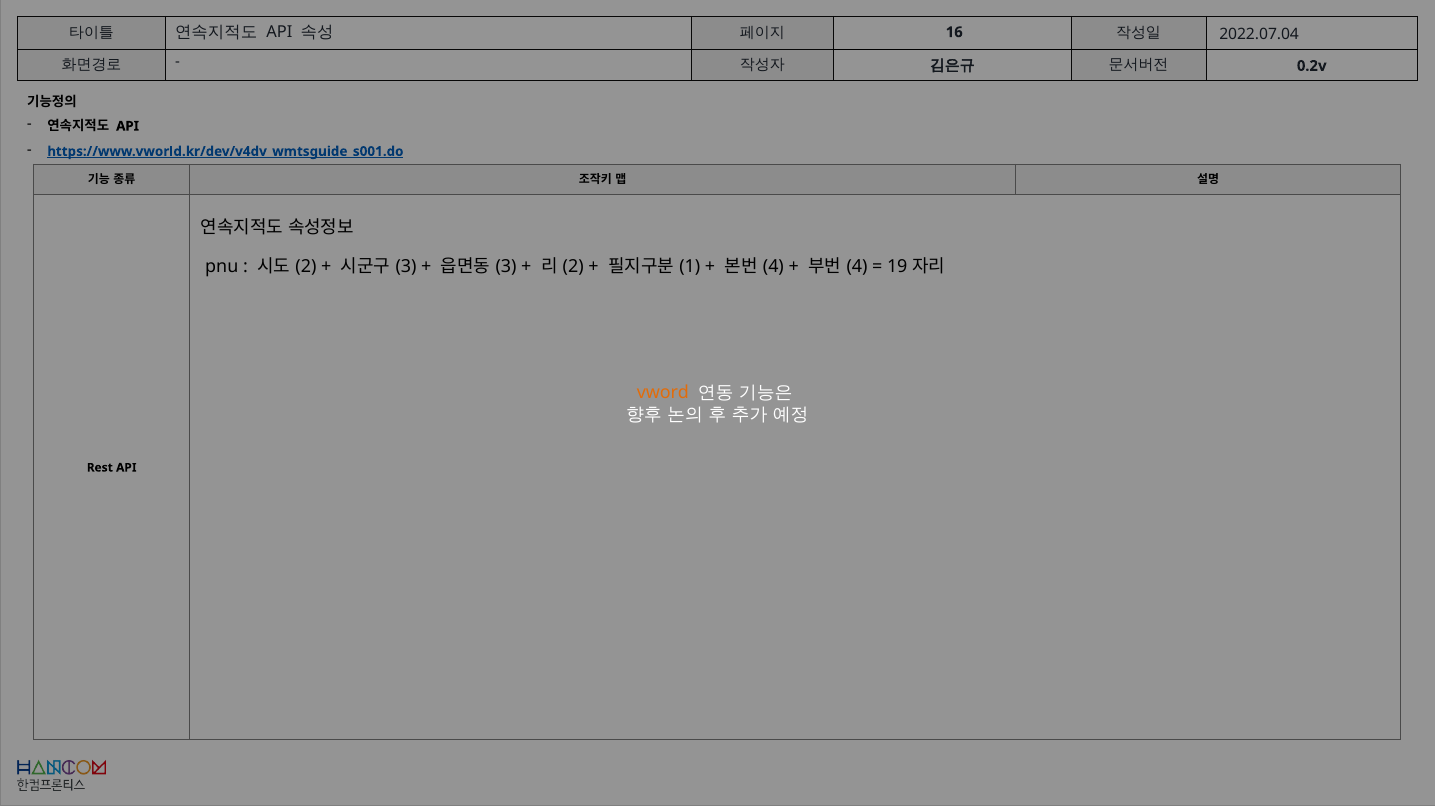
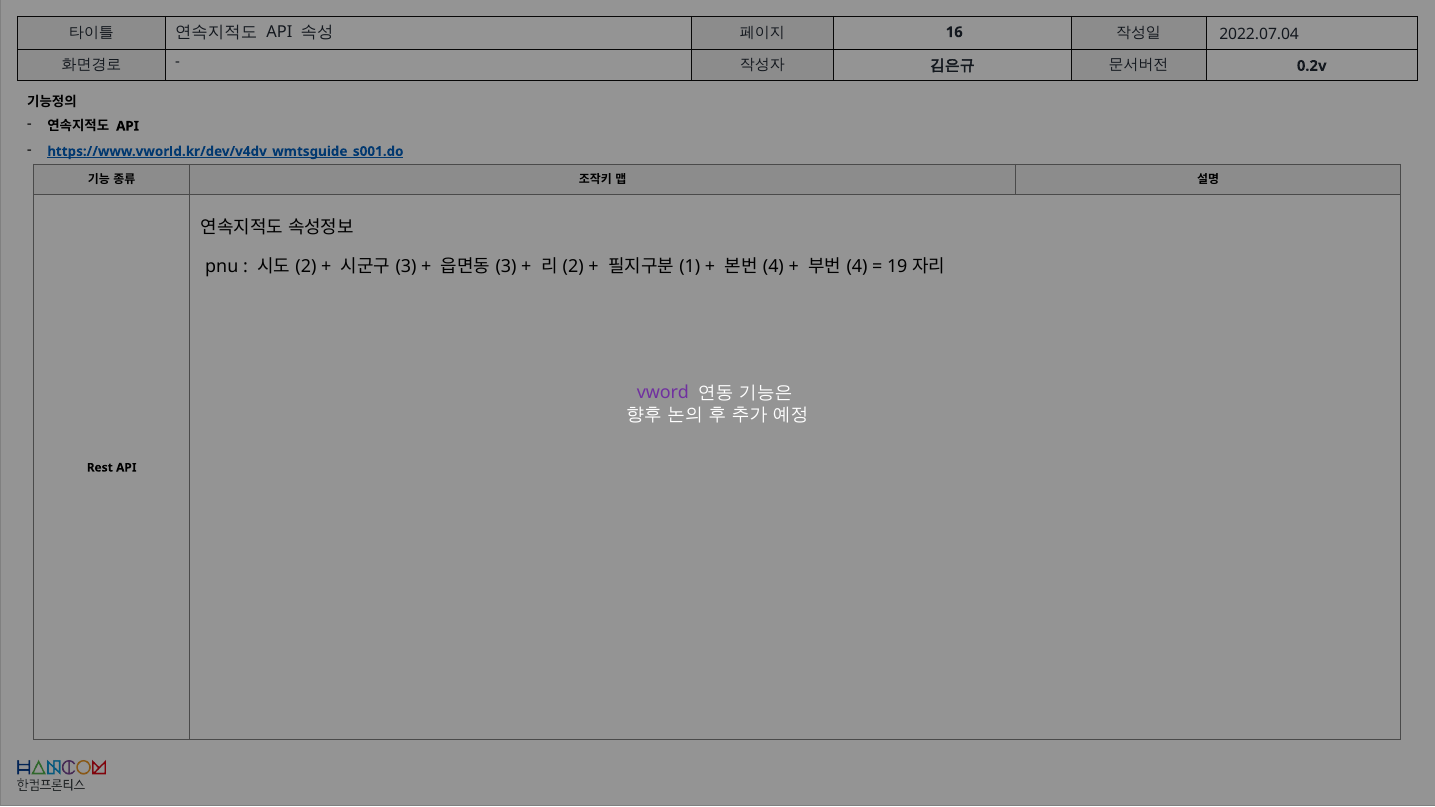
vword colour: orange -> purple
